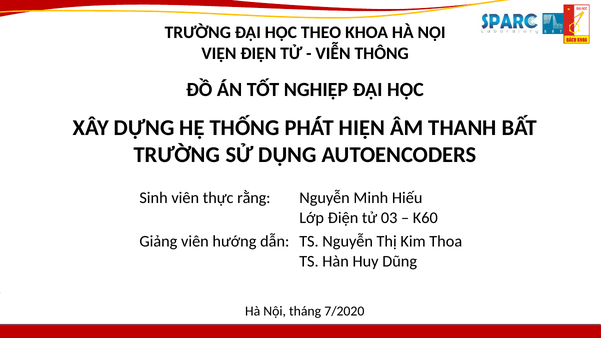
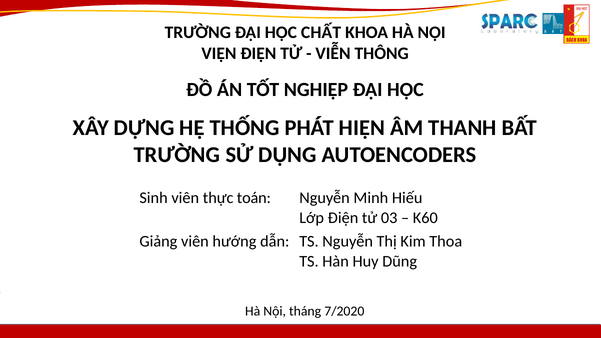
THEO: THEO -> CHẤT
rằng: rằng -> toán
